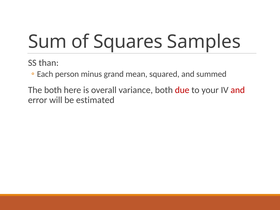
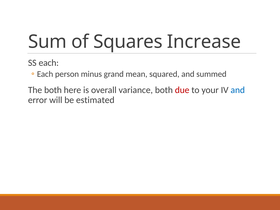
Samples: Samples -> Increase
SS than: than -> each
and at (238, 90) colour: red -> blue
